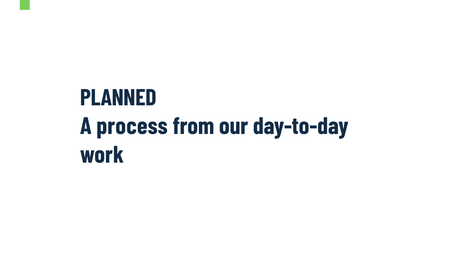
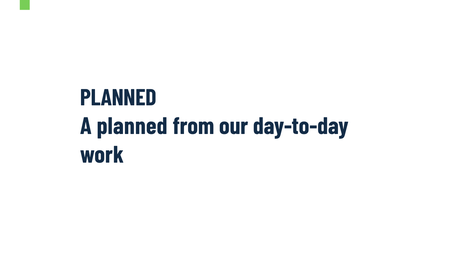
A process: process -> planned
